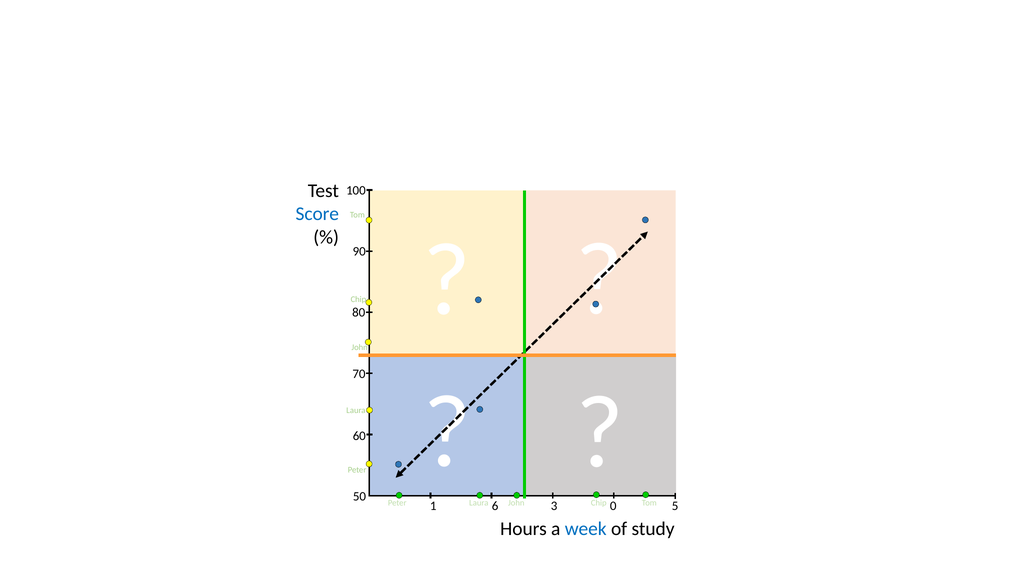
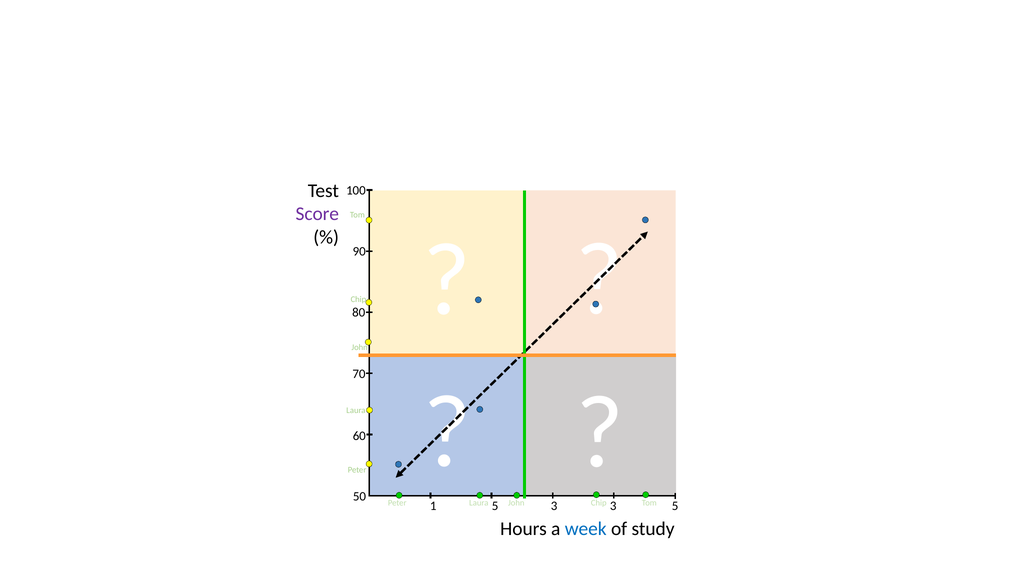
Score colour: blue -> purple
1 6: 6 -> 5
3 0: 0 -> 3
